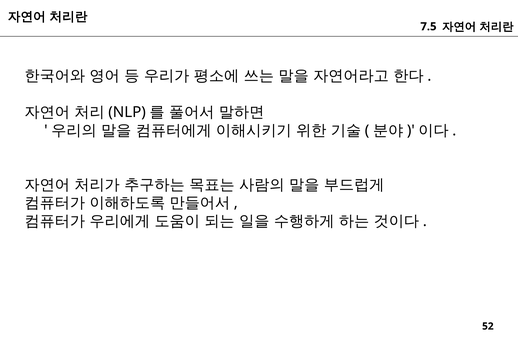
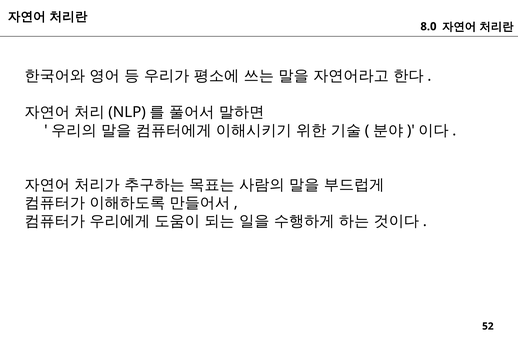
7.5: 7.5 -> 8.0
